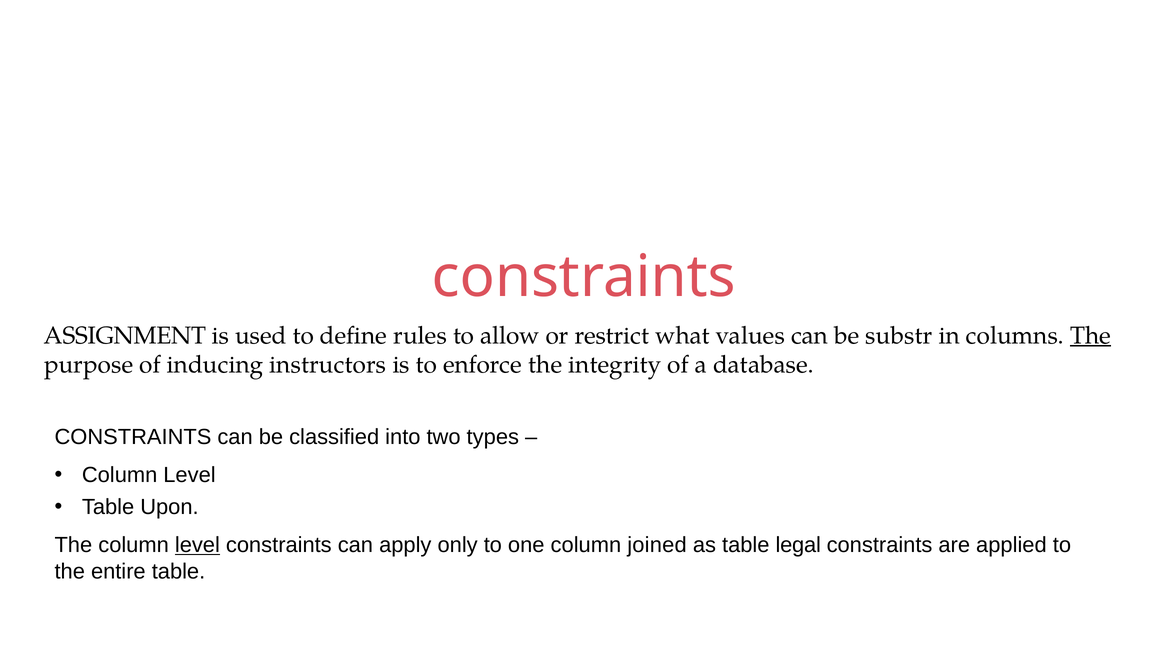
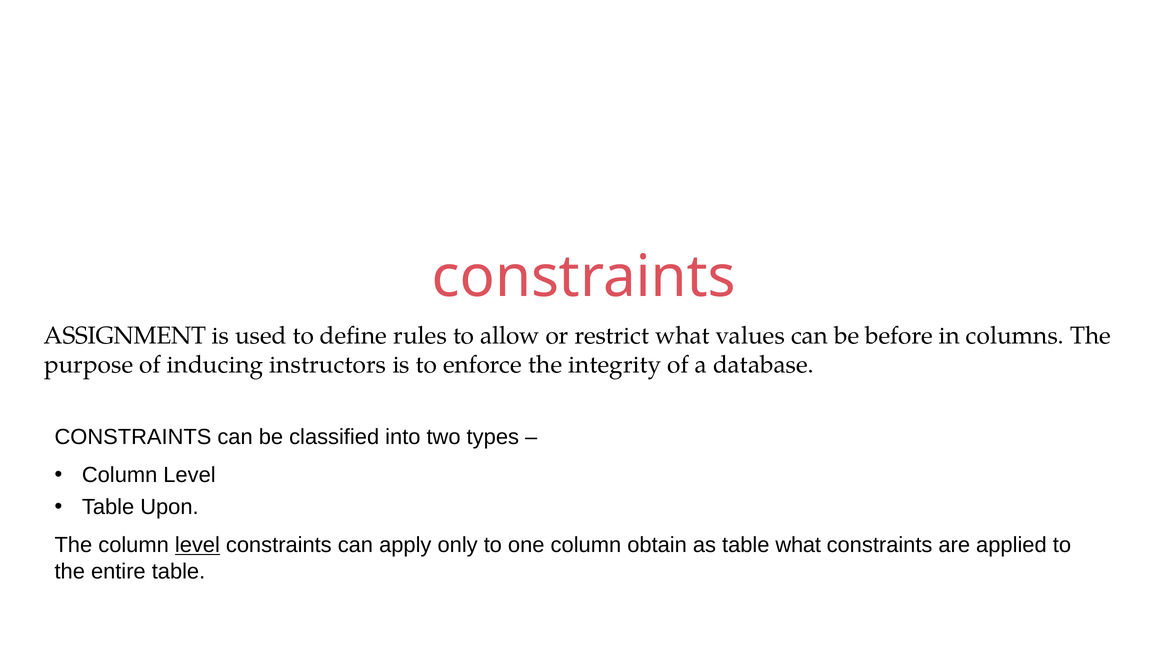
substr: substr -> before
The at (1091, 335) underline: present -> none
joined: joined -> obtain
table legal: legal -> what
